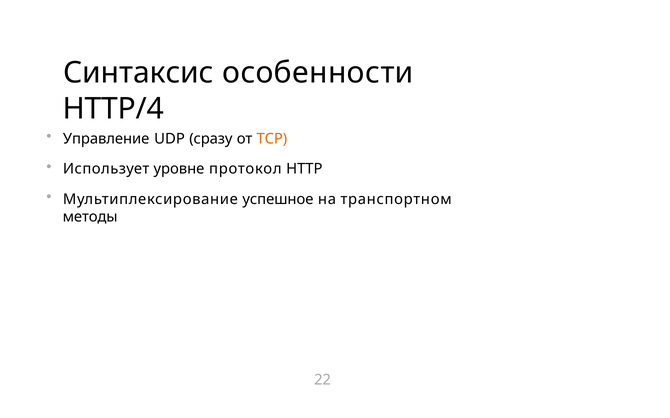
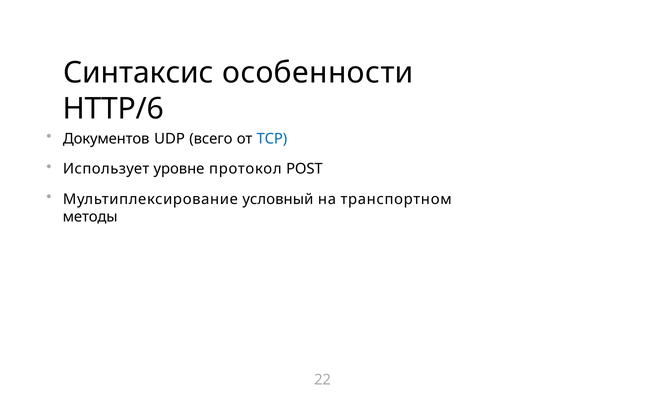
HTTP/4: HTTP/4 -> HTTP/6
Управление: Управление -> Документов
сразу: сразу -> всего
TCP colour: orange -> blue
HTTP: HTTP -> POST
успешное: успешное -> условный
